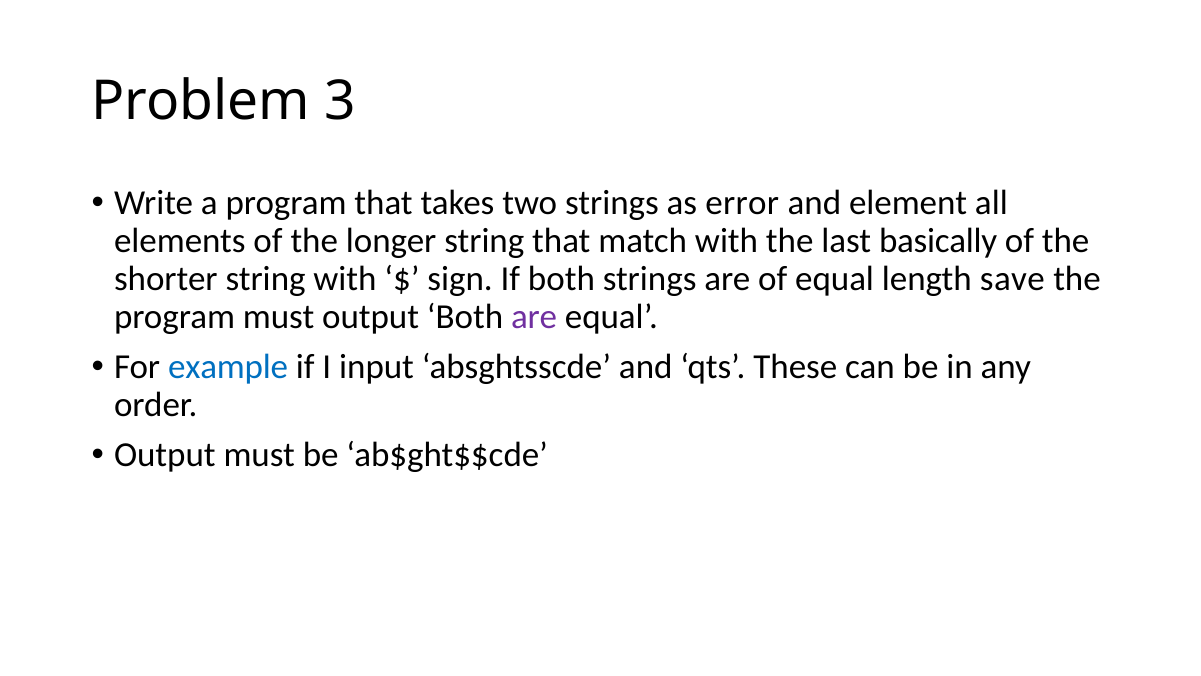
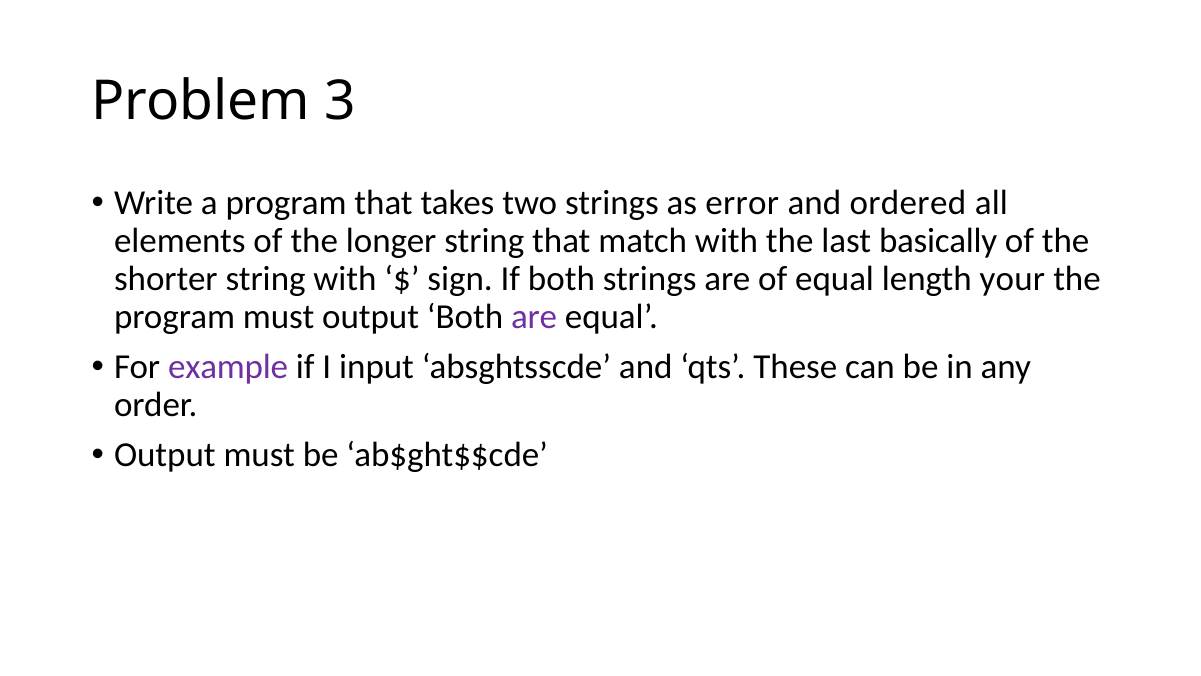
element: element -> ordered
save: save -> your
example colour: blue -> purple
